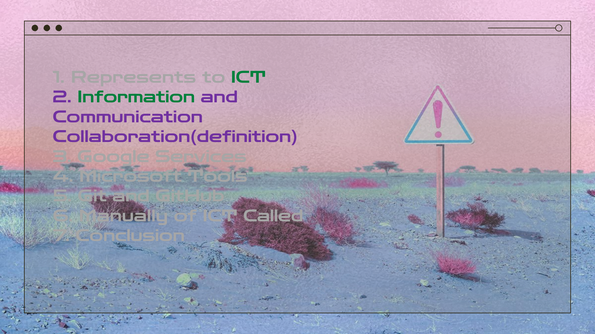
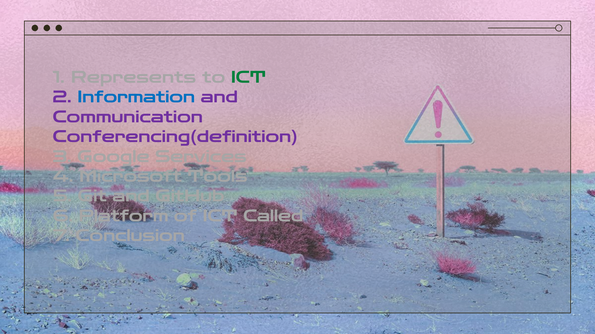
Information colour: green -> blue
Collaboration(definition: Collaboration(definition -> Conferencing(definition
Manually: Manually -> Platform
